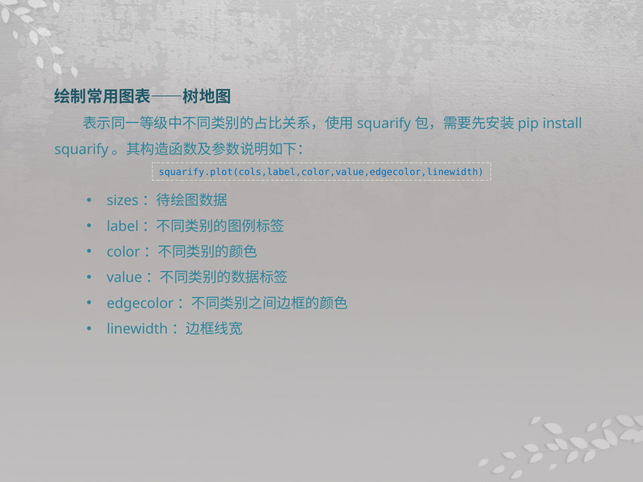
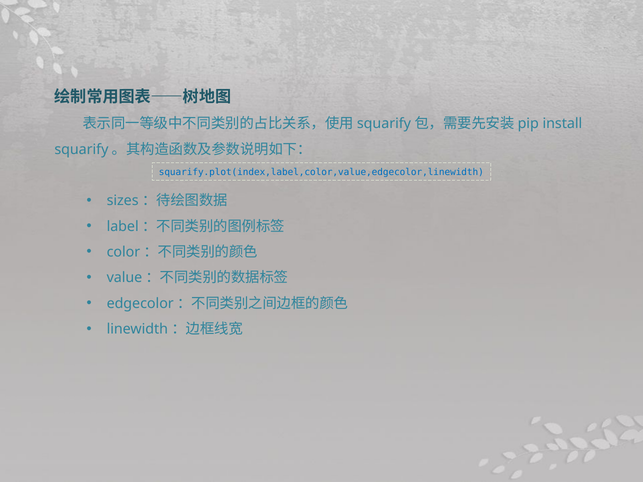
squarify.plot(cols,label,color,value,edgecolor,linewidth: squarify.plot(cols,label,color,value,edgecolor,linewidth -> squarify.plot(index,label,color,value,edgecolor,linewidth
